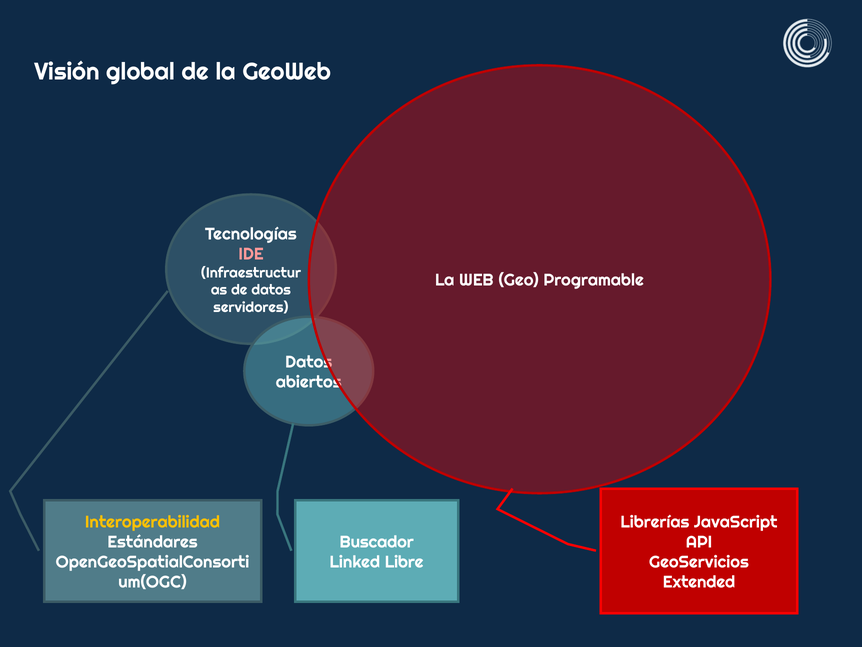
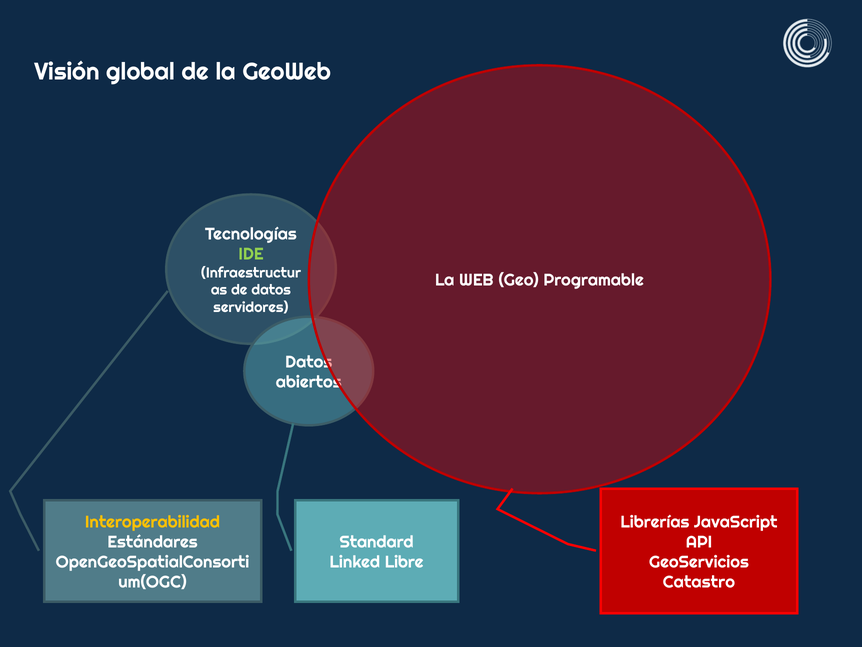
IDE colour: pink -> light green
Buscador: Buscador -> Standard
Extended: Extended -> Catastro
